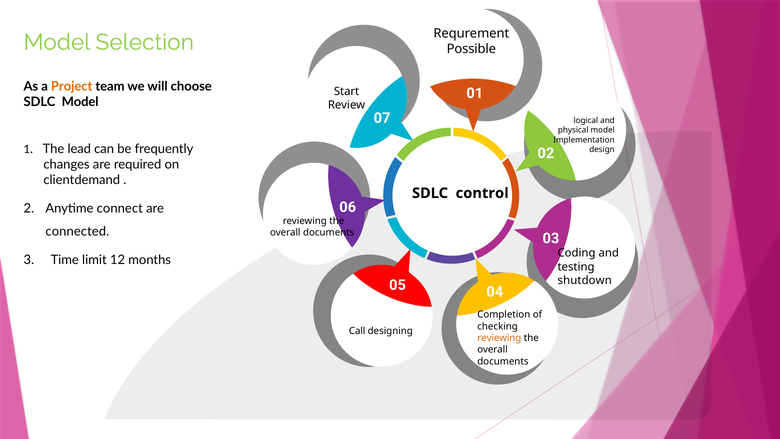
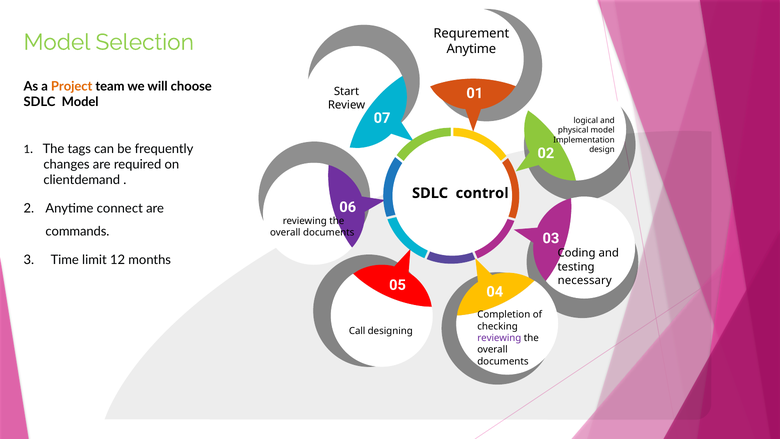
Possible at (471, 49): Possible -> Anytime
lead: lead -> tags
connected: connected -> commands
shutdown: shutdown -> necessary
reviewing at (499, 338) colour: orange -> purple
